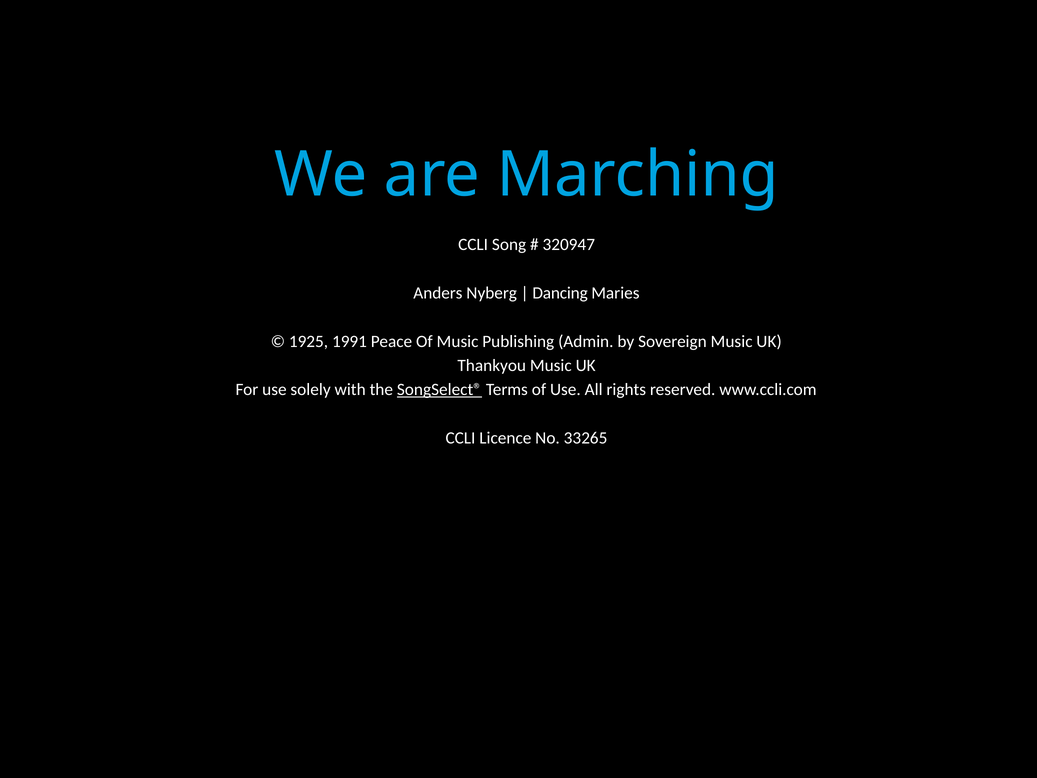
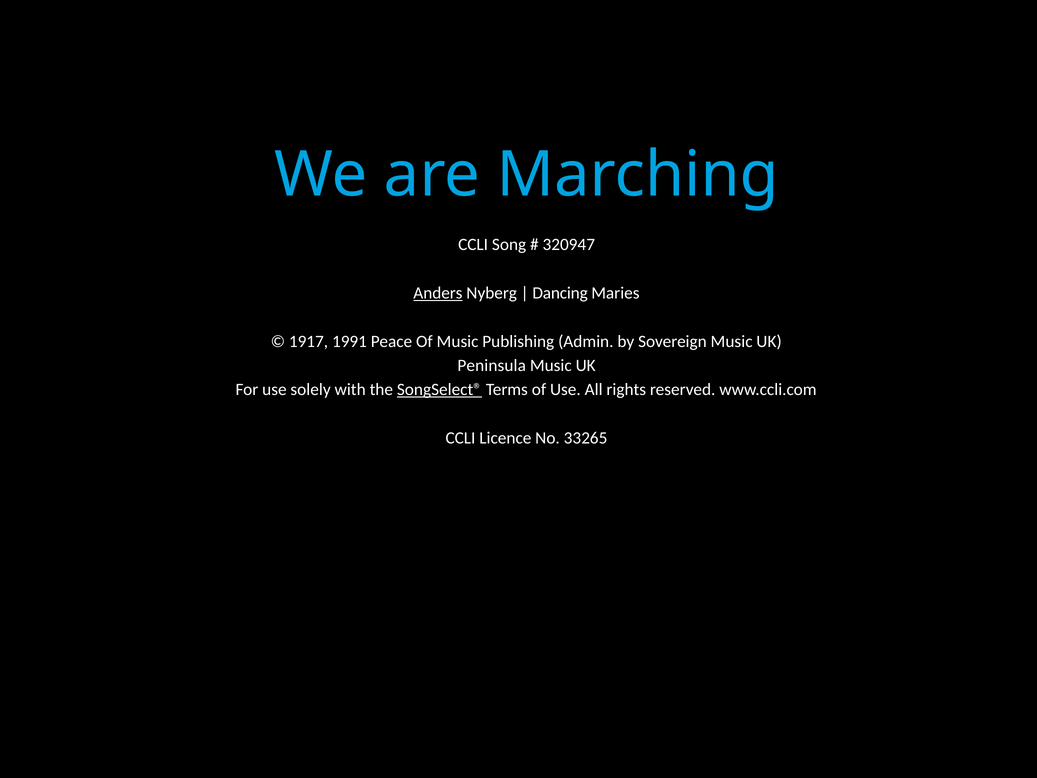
Anders underline: none -> present
1925: 1925 -> 1917
Thankyou: Thankyou -> Peninsula
